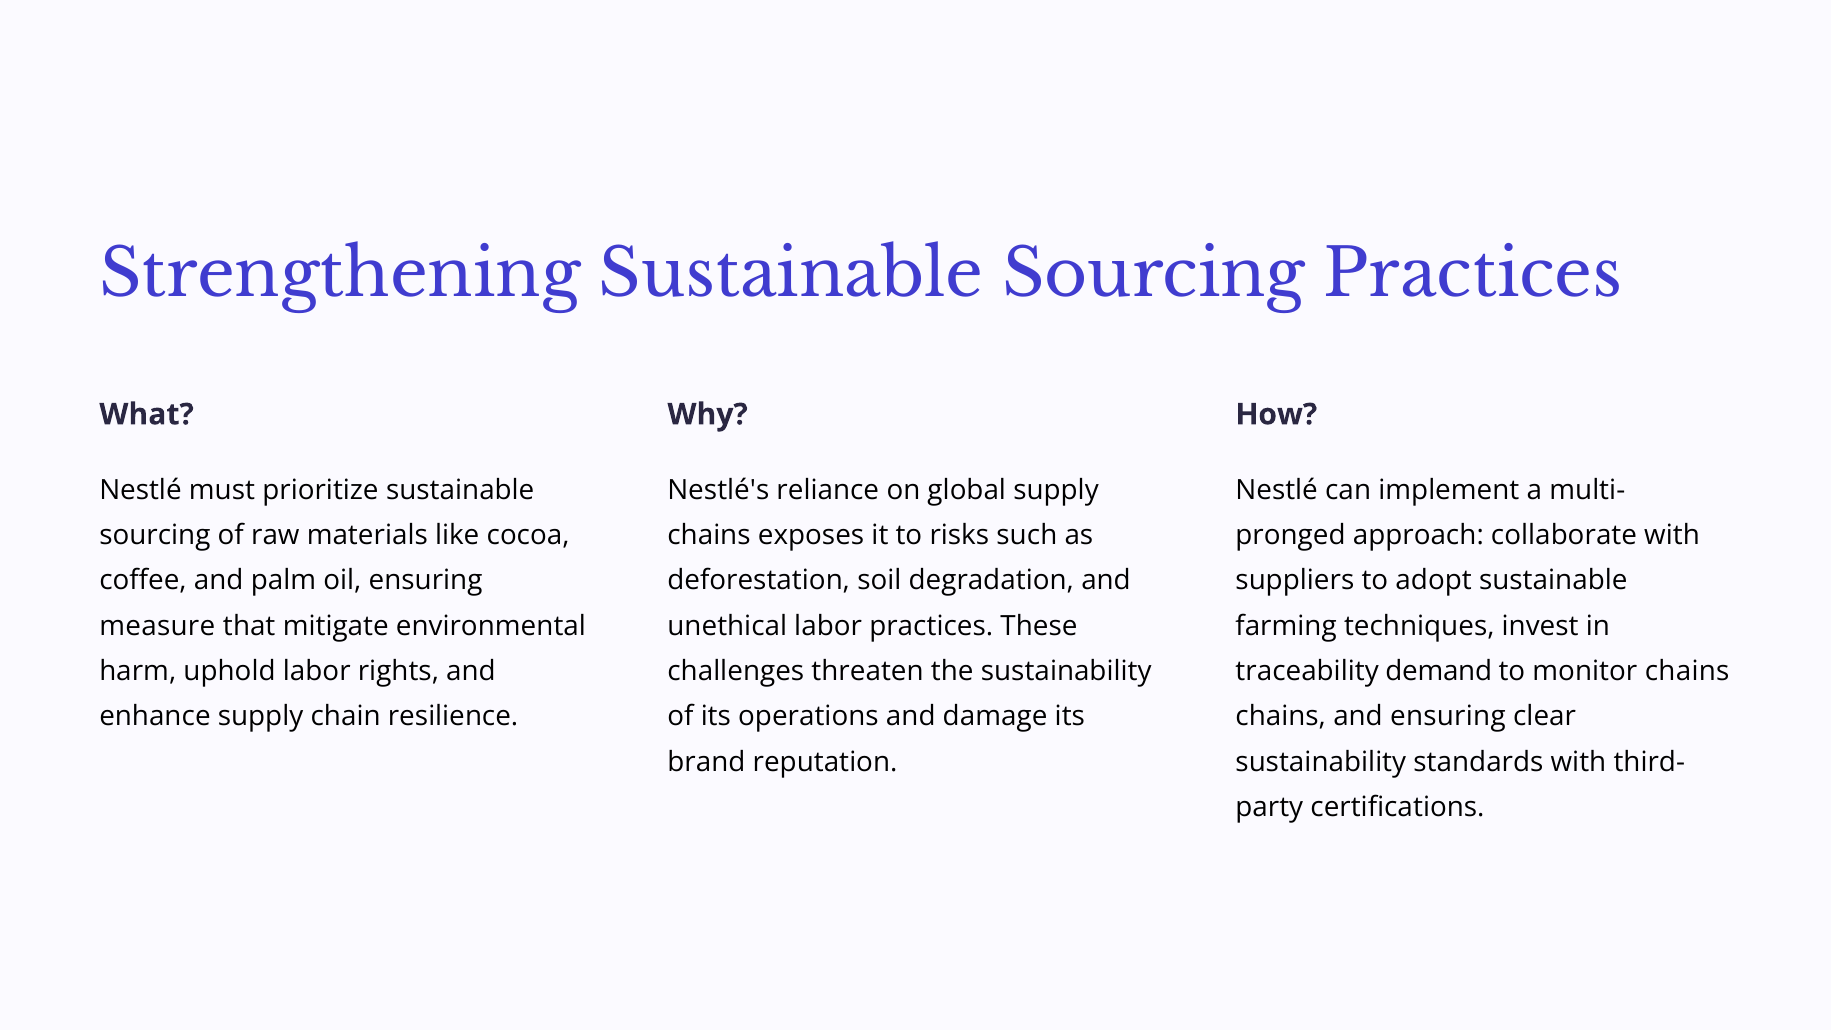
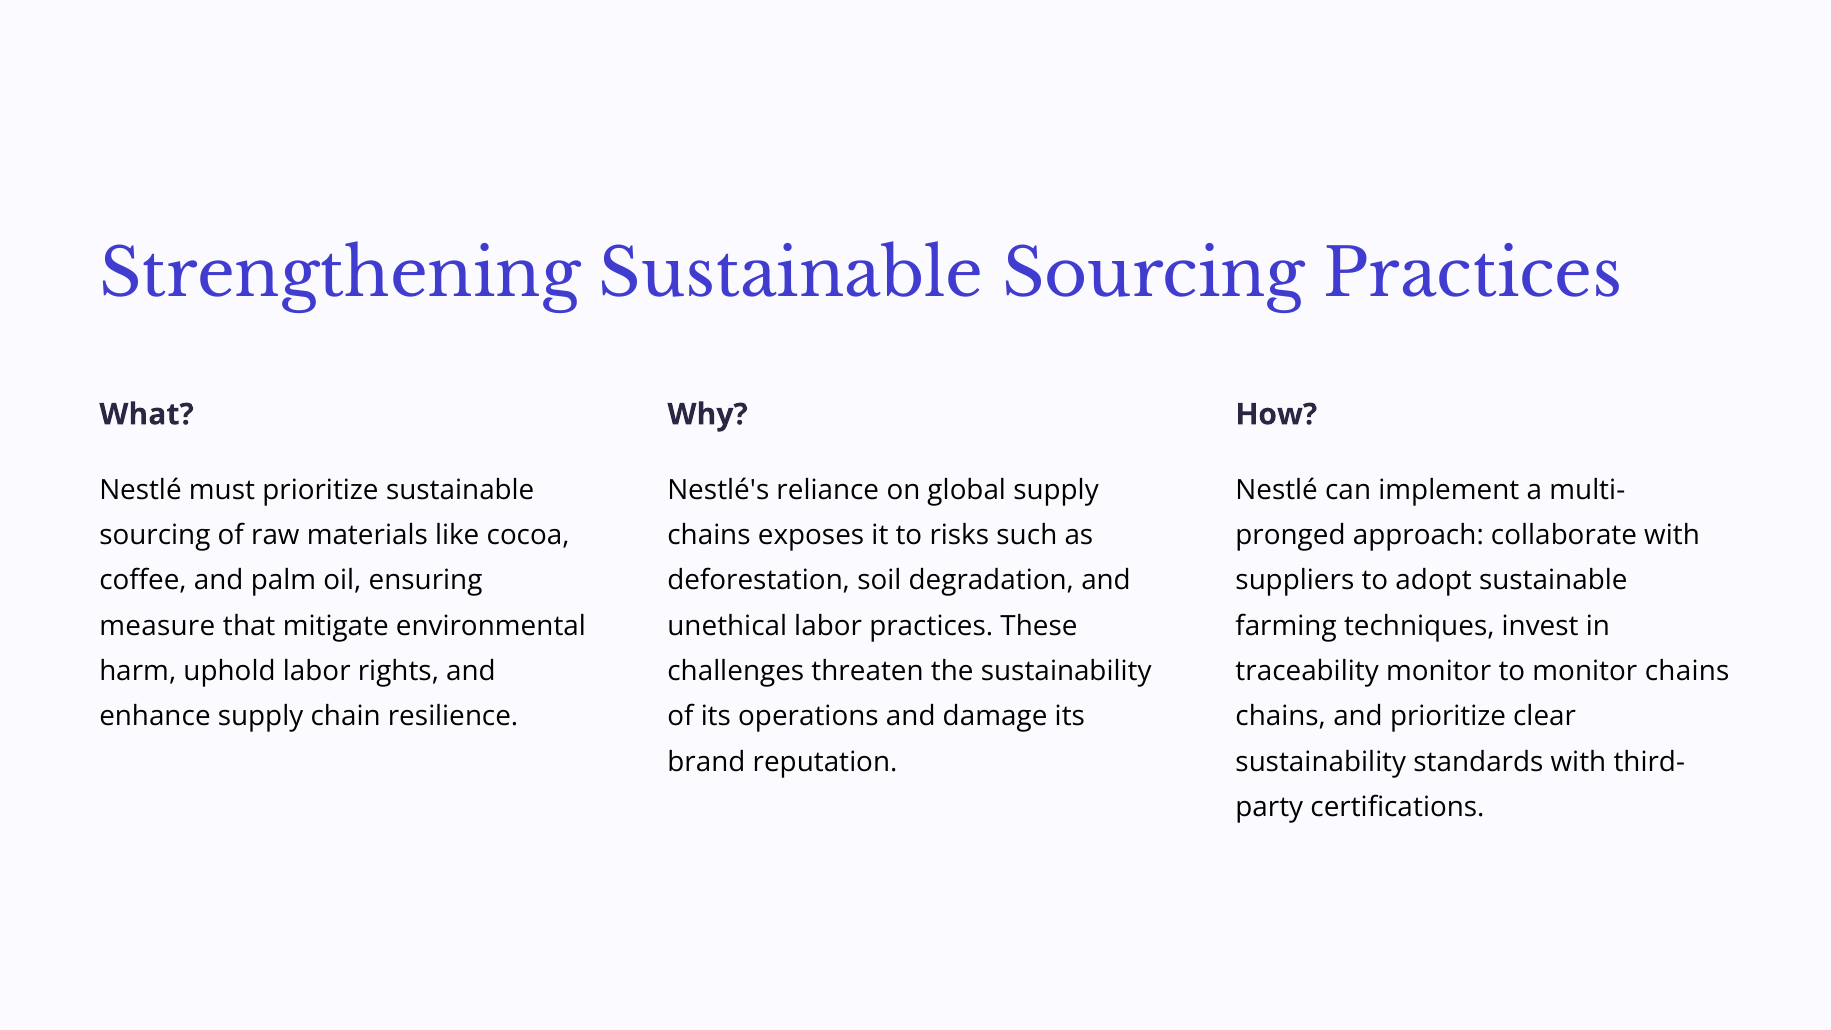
traceability demand: demand -> monitor
and ensuring: ensuring -> prioritize
